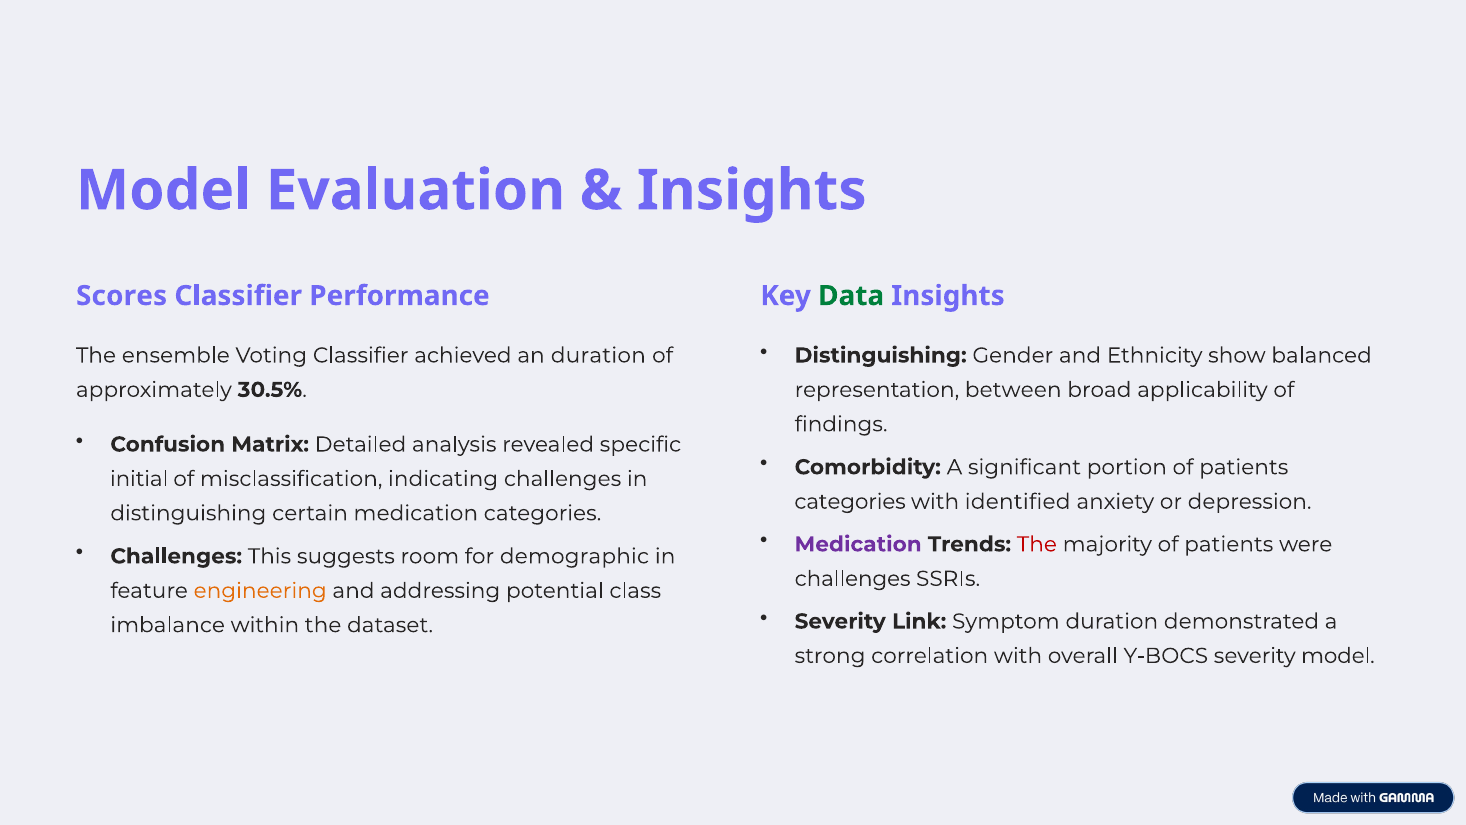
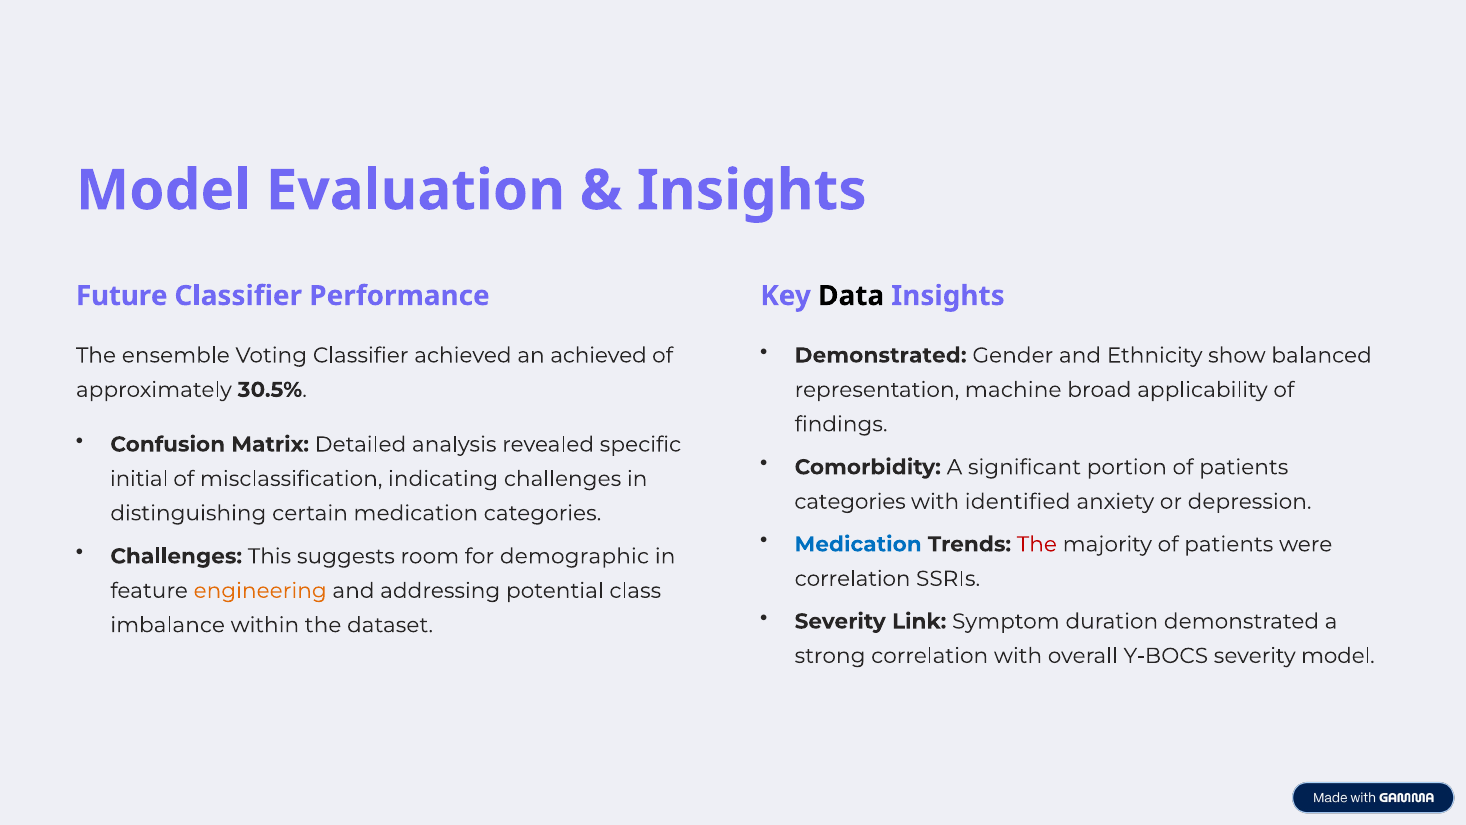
Scores: Scores -> Future
Data colour: green -> black
Distinguishing at (881, 355): Distinguishing -> Demonstrated
an duration: duration -> achieved
between: between -> machine
Medication at (858, 544) colour: purple -> blue
challenges at (853, 578): challenges -> correlation
